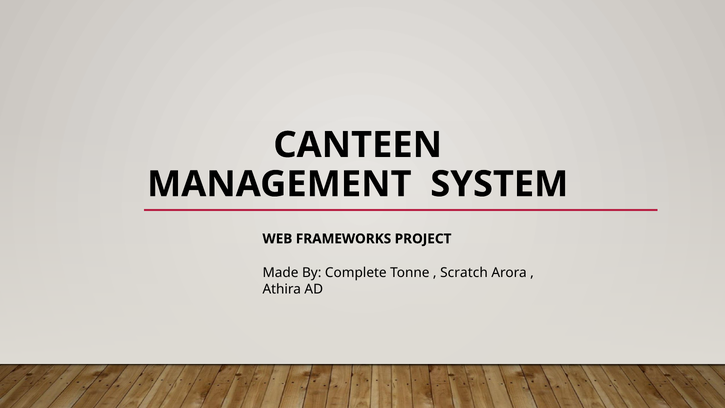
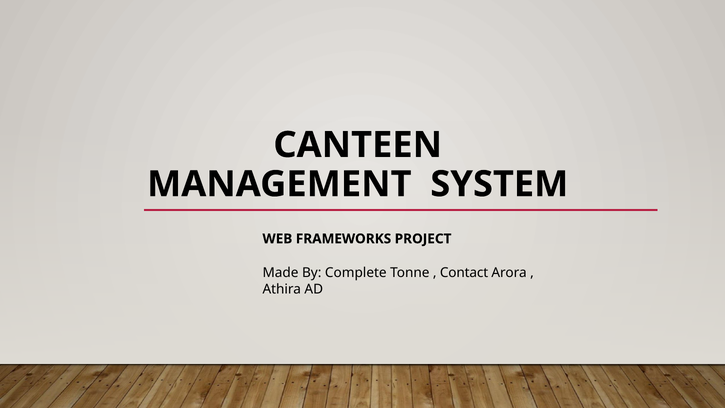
Scratch: Scratch -> Contact
